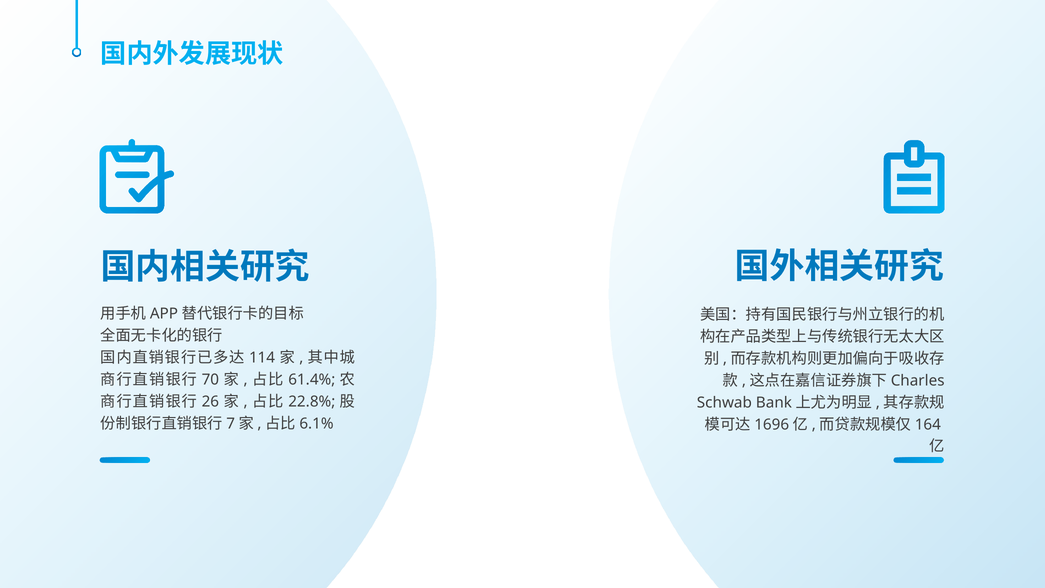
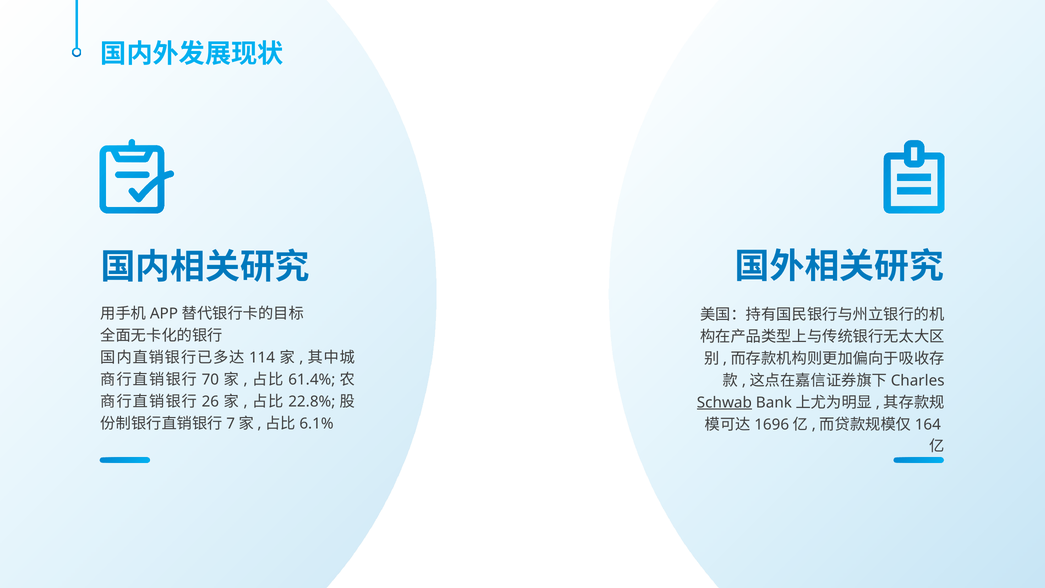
Schwab underline: none -> present
